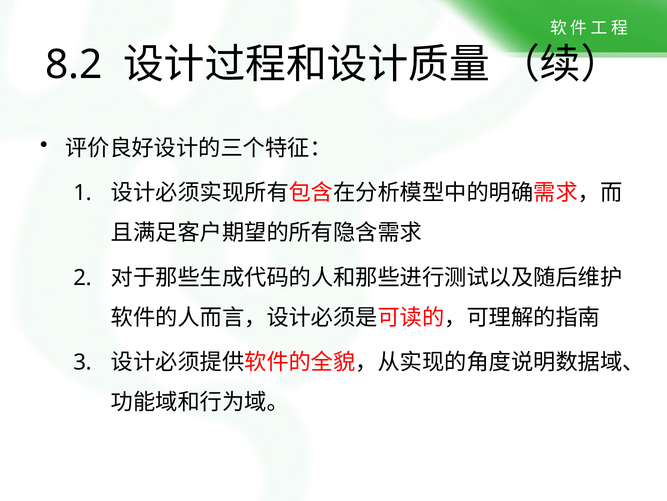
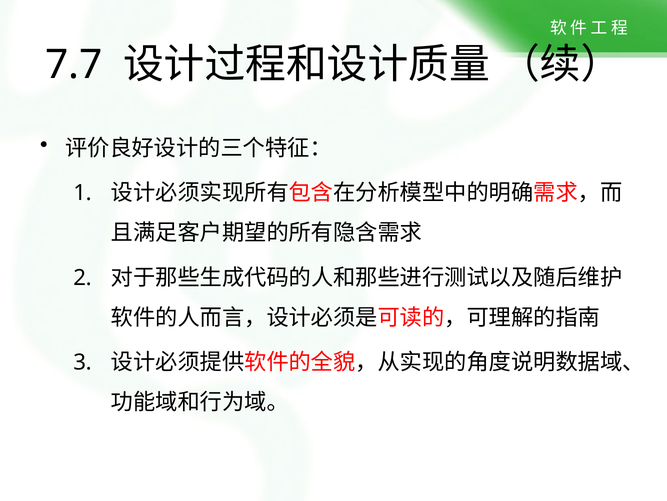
8.2: 8.2 -> 7.7
